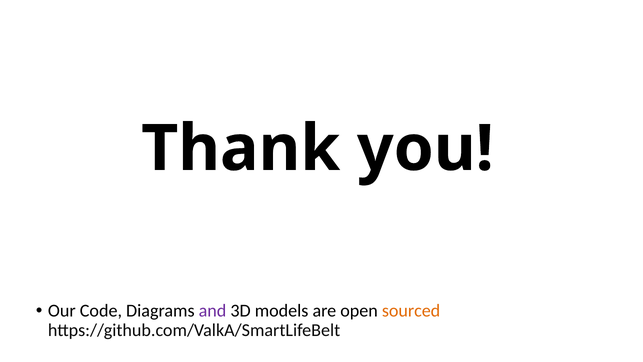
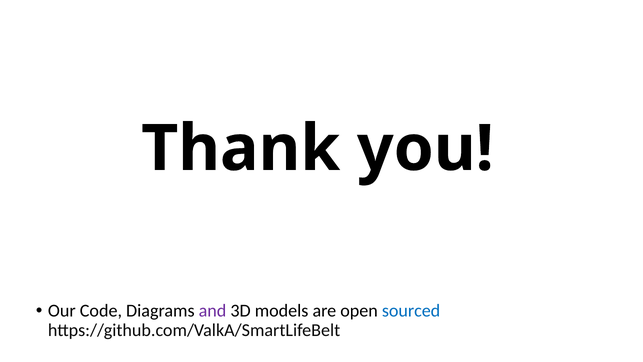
sourced colour: orange -> blue
